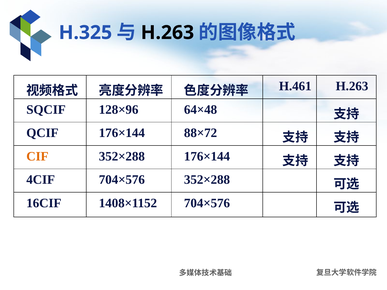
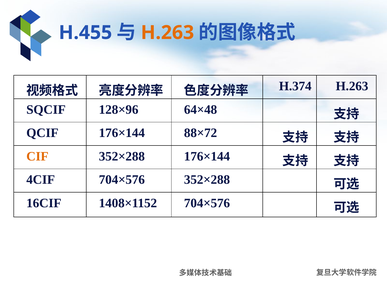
H.325: H.325 -> H.455
H.263 at (167, 33) colour: black -> orange
H.461: H.461 -> H.374
